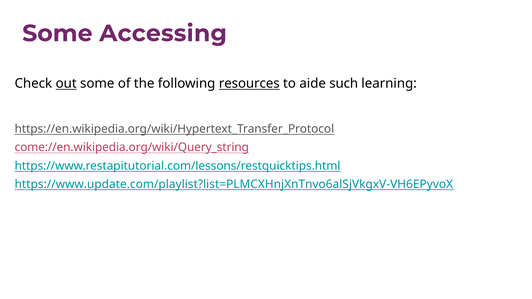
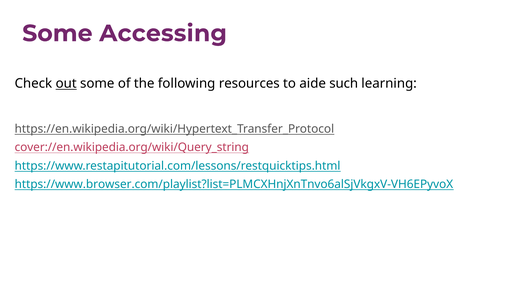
resources underline: present -> none
come://en.wikipedia.org/wiki/Query_string: come://en.wikipedia.org/wiki/Query_string -> cover://en.wikipedia.org/wiki/Query_string
https://www.update.com/playlist?list=PLMCXHnjXnTnvo6alSjVkgxV-VH6EPyvoX: https://www.update.com/playlist?list=PLMCXHnjXnTnvo6alSjVkgxV-VH6EPyvoX -> https://www.browser.com/playlist?list=PLMCXHnjXnTnvo6alSjVkgxV-VH6EPyvoX
